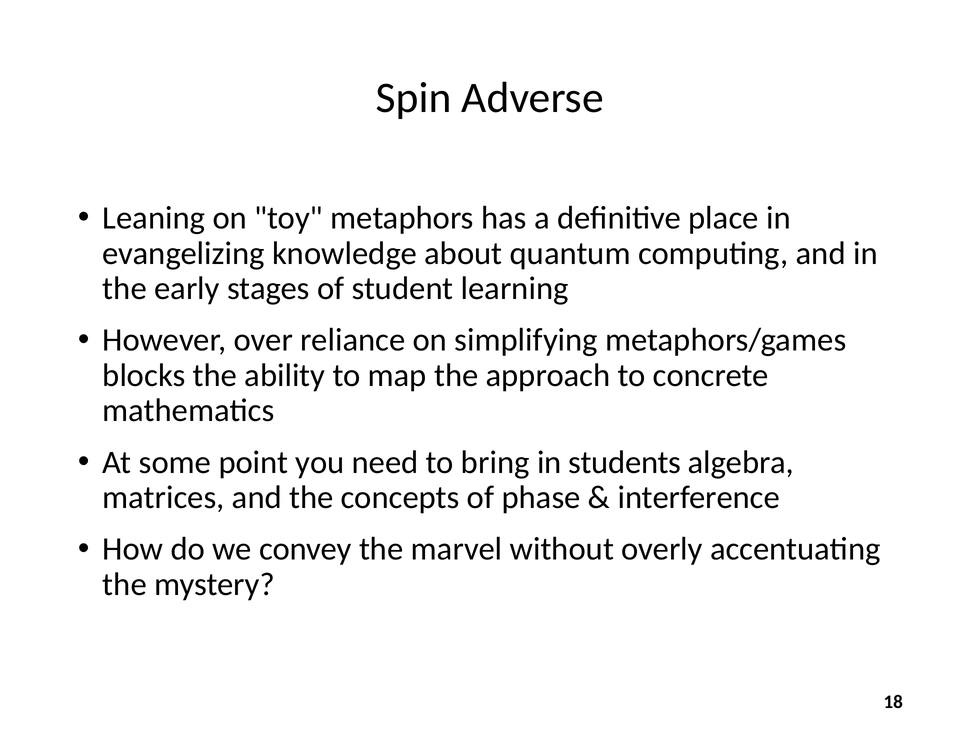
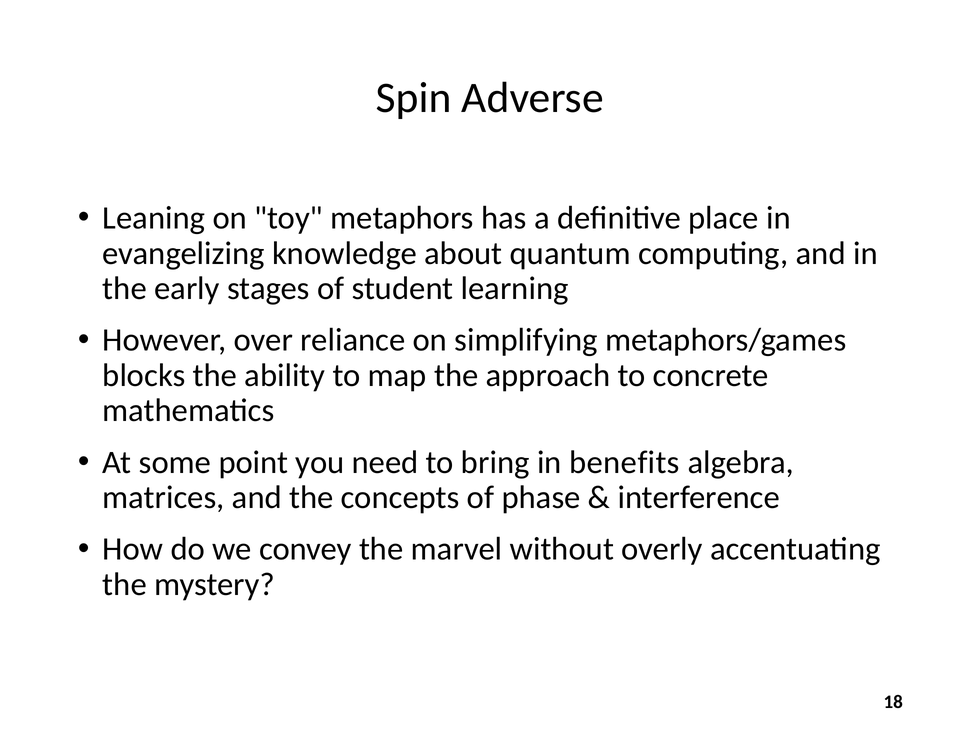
students: students -> benefits
